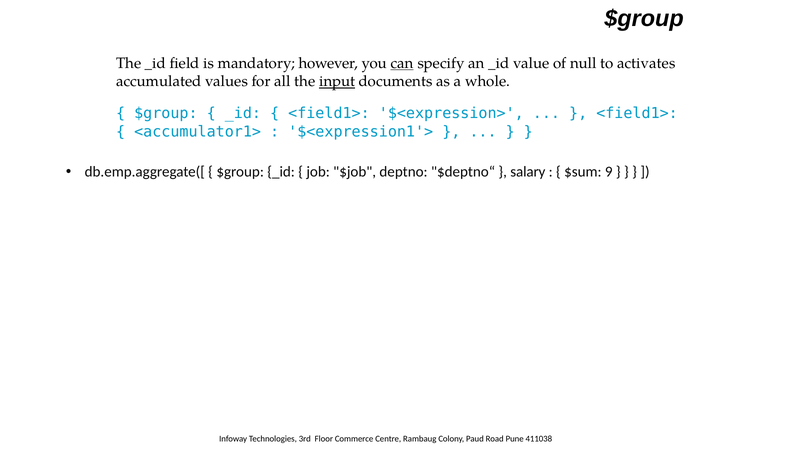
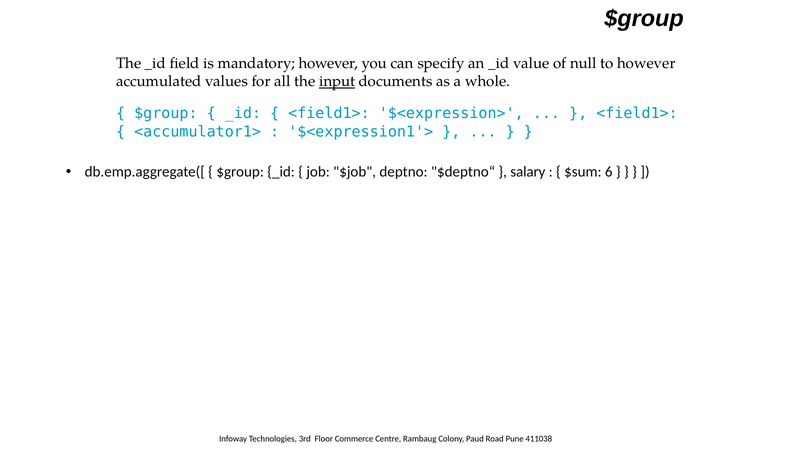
can underline: present -> none
to activates: activates -> however
9: 9 -> 6
